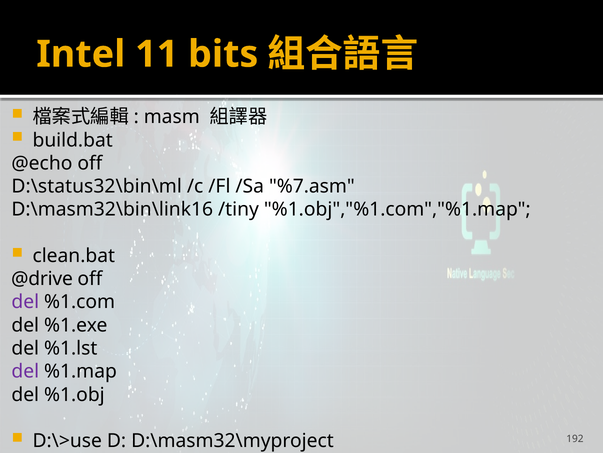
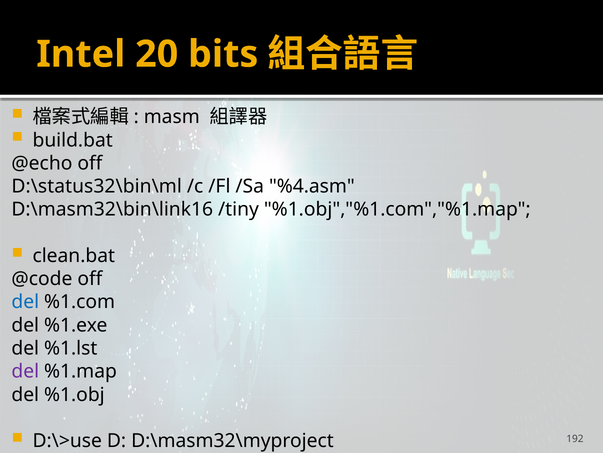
11: 11 -> 20
%7.asm: %7.asm -> %4.asm
@drive: @drive -> @code
del at (25, 302) colour: purple -> blue
